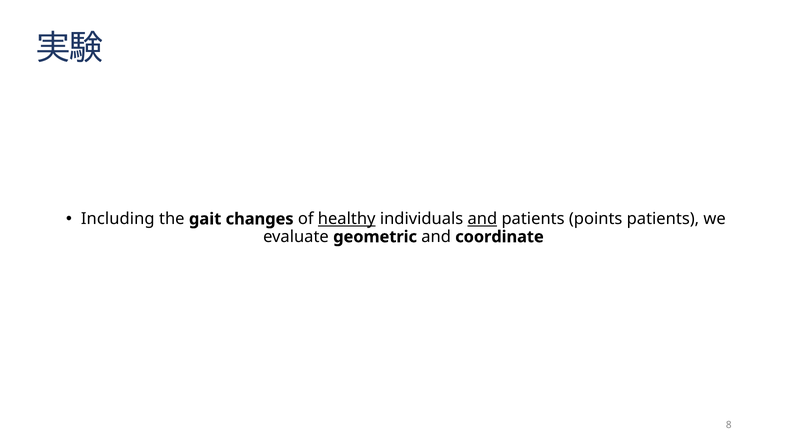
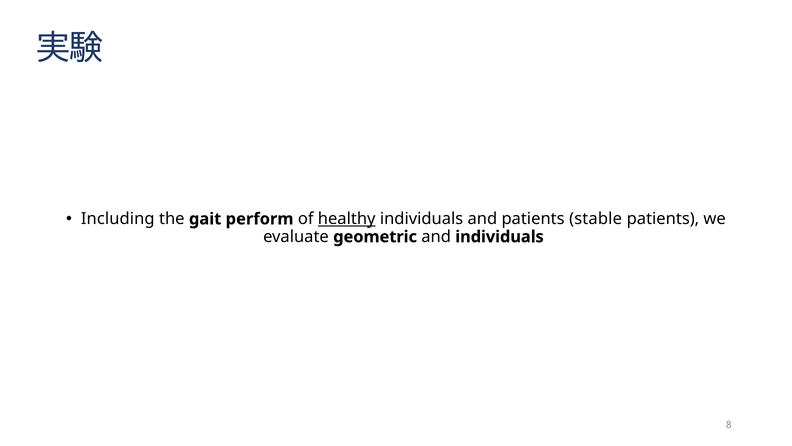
changes: changes -> perform
and at (482, 219) underline: present -> none
points: points -> stable
and coordinate: coordinate -> individuals
